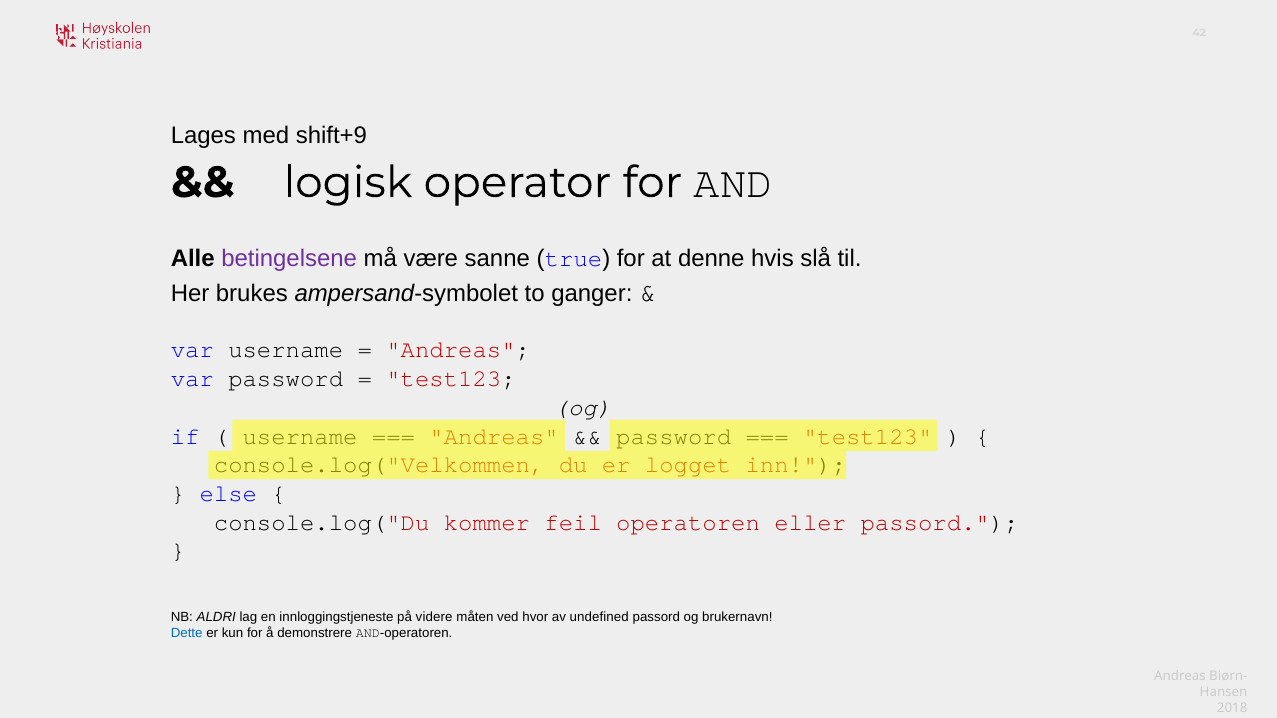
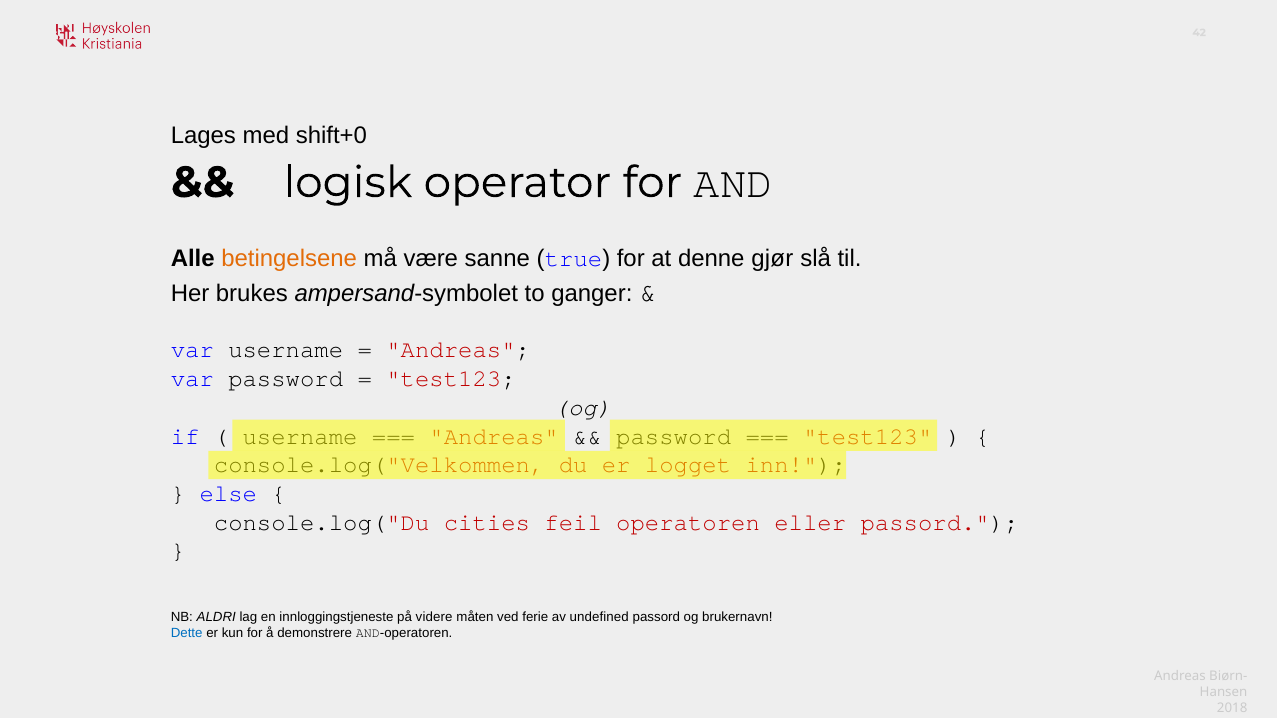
shift+9: shift+9 -> shift+0
betingelsene colour: purple -> orange
hvis: hvis -> gjør
kommer: kommer -> cities
hvor: hvor -> ferie
